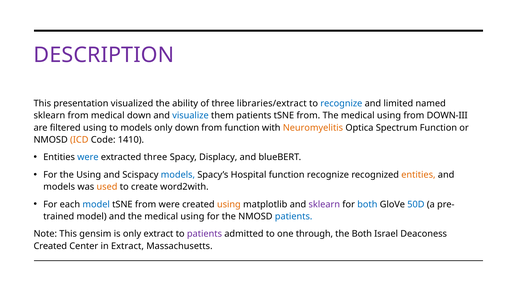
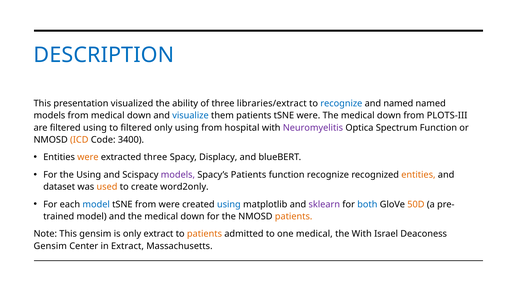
DESCRIPTION colour: purple -> blue
and limited: limited -> named
sklearn at (49, 115): sklearn -> models
from at (308, 115): from -> were
using at (389, 115): using -> down
DOWN-III: DOWN-III -> PLOTS-III
to models: models -> filtered
only down: down -> using
from function: function -> hospital
Neuromyelitis colour: orange -> purple
1410: 1410 -> 3400
were at (88, 157) colour: blue -> orange
models at (178, 175) colour: blue -> purple
Spacy’s Hospital: Hospital -> Patients
models at (59, 187): models -> dataset
word2with: word2with -> word2only
using at (229, 204) colour: orange -> blue
50D colour: blue -> orange
and the medical using: using -> down
patients at (294, 216) colour: blue -> orange
patients at (204, 234) colour: purple -> orange
one through: through -> medical
the Both: Both -> With
Created at (50, 246): Created -> Gensim
